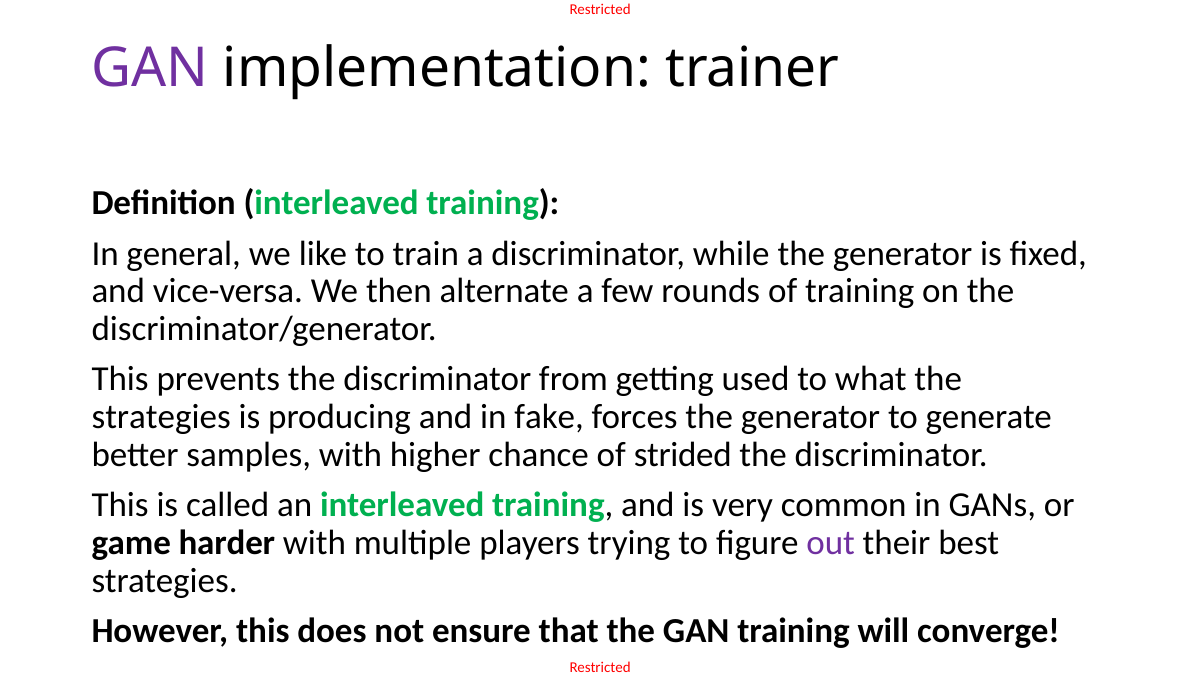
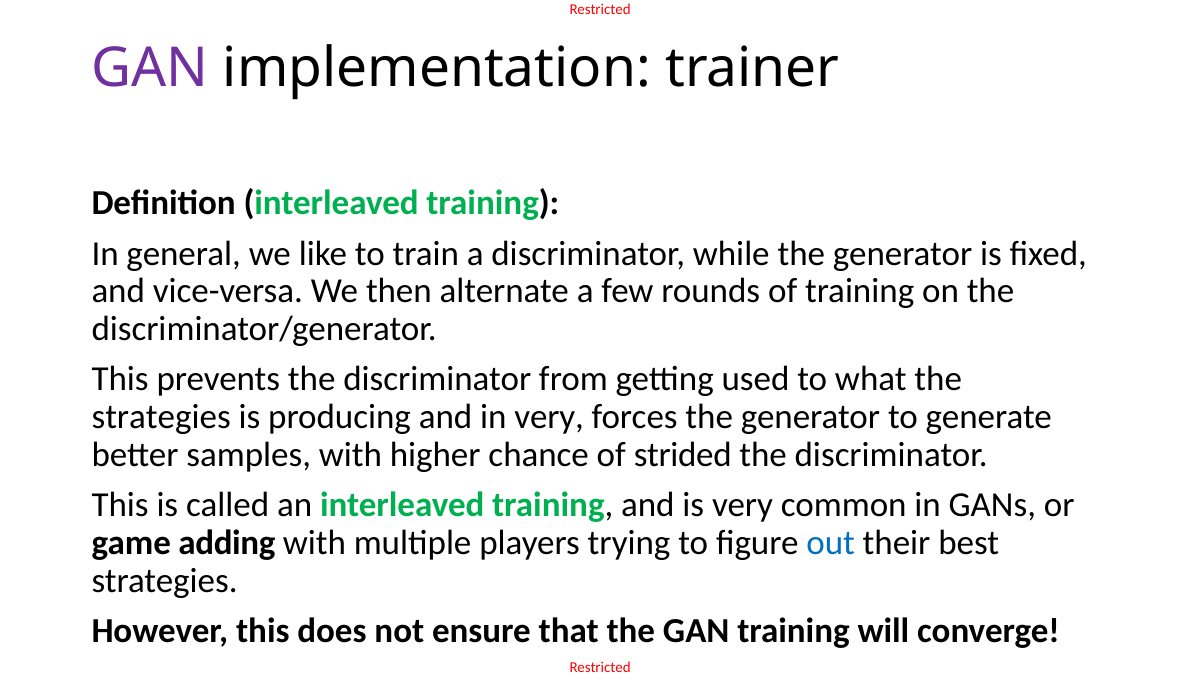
in fake: fake -> very
harder: harder -> adding
out colour: purple -> blue
